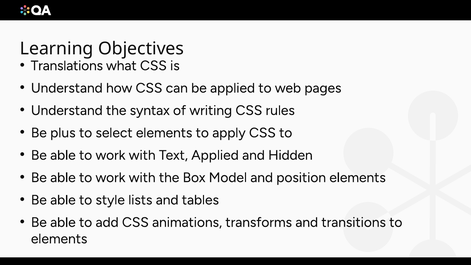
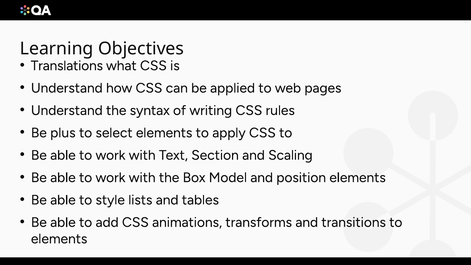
Text Applied: Applied -> Section
Hidden: Hidden -> Scaling
